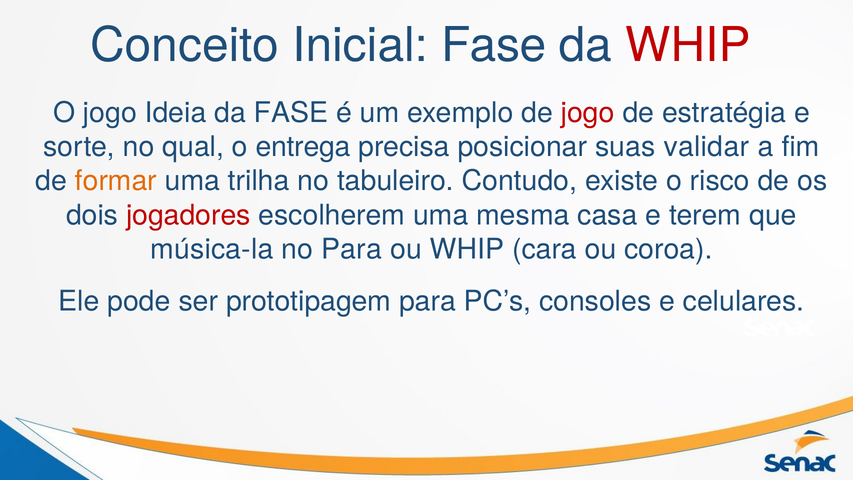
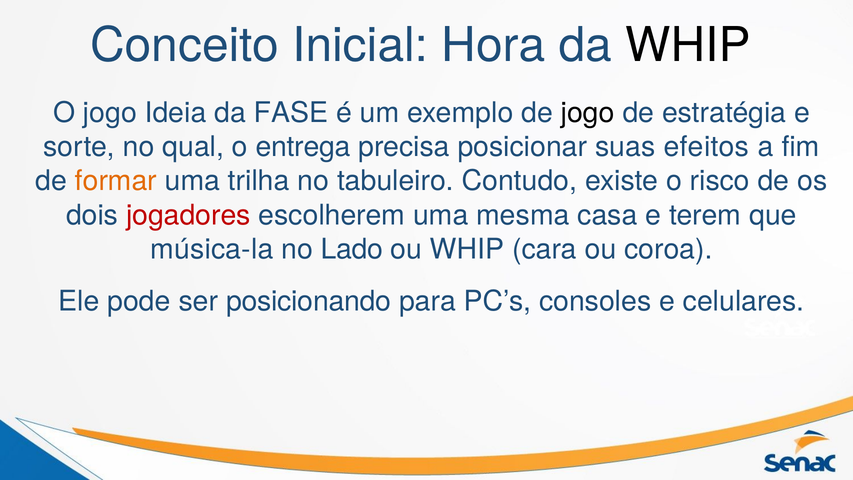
Inicial Fase: Fase -> Hora
WHIP at (688, 45) colour: red -> black
jogo at (588, 113) colour: red -> black
validar: validar -> efeitos
no Para: Para -> Lado
prototipagem: prototipagem -> posicionando
